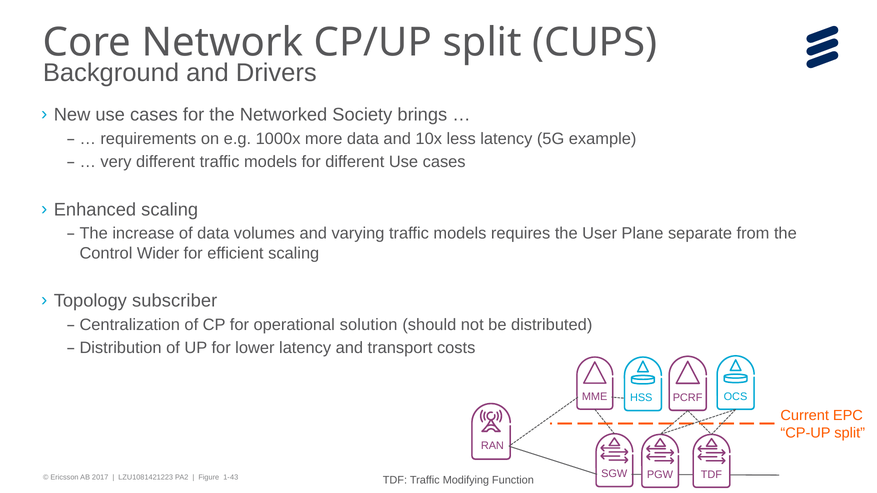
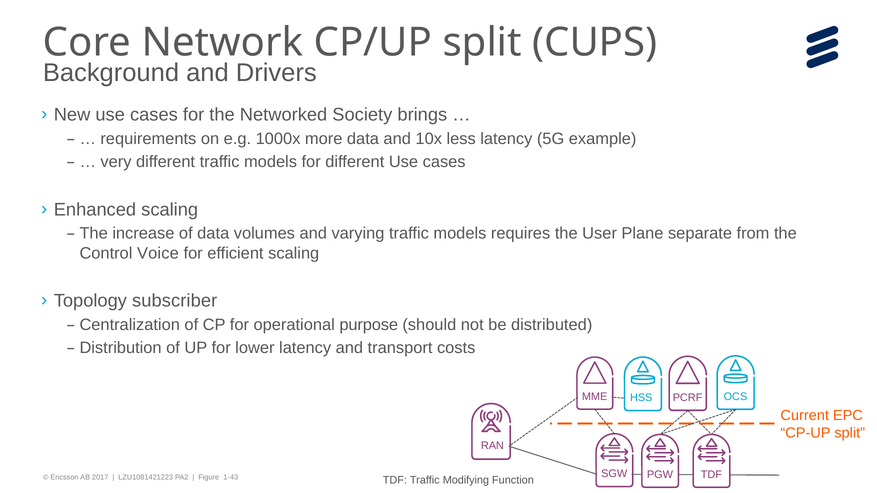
Wider: Wider -> Voice
solution: solution -> purpose
